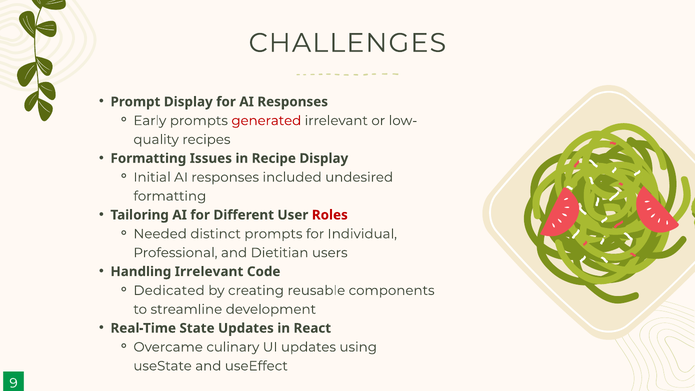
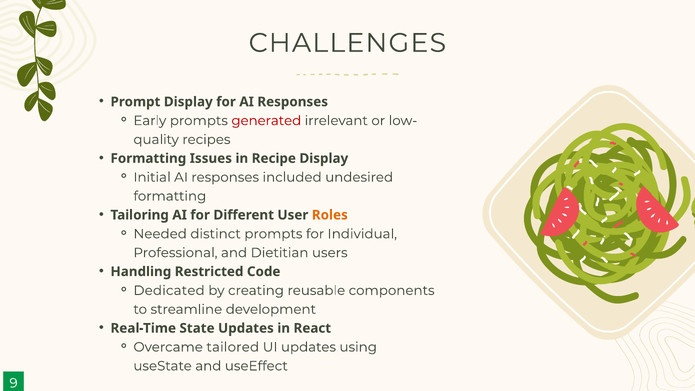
Roles colour: red -> orange
Handling Irrelevant: Irrelevant -> Restricted
culinary: culinary -> tailored
